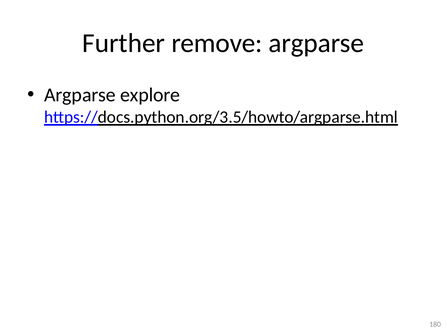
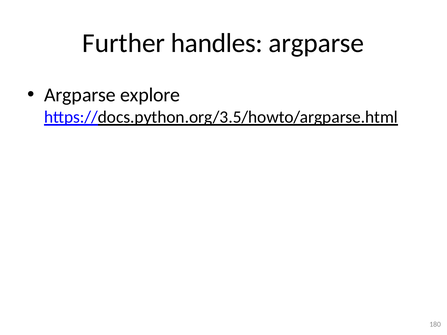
remove: remove -> handles
